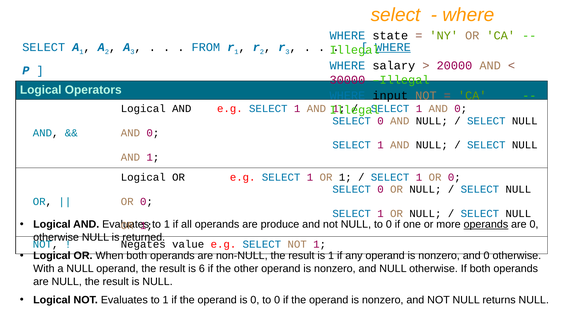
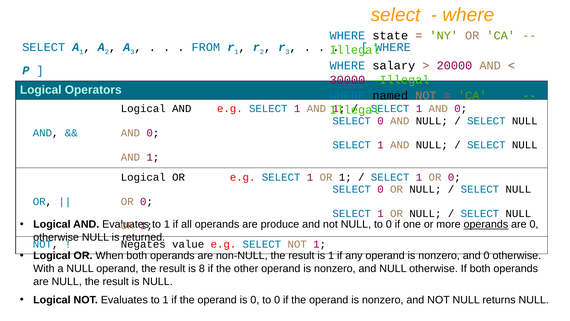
WHERE at (393, 47) underline: present -> none
input: input -> named
6: 6 -> 8
